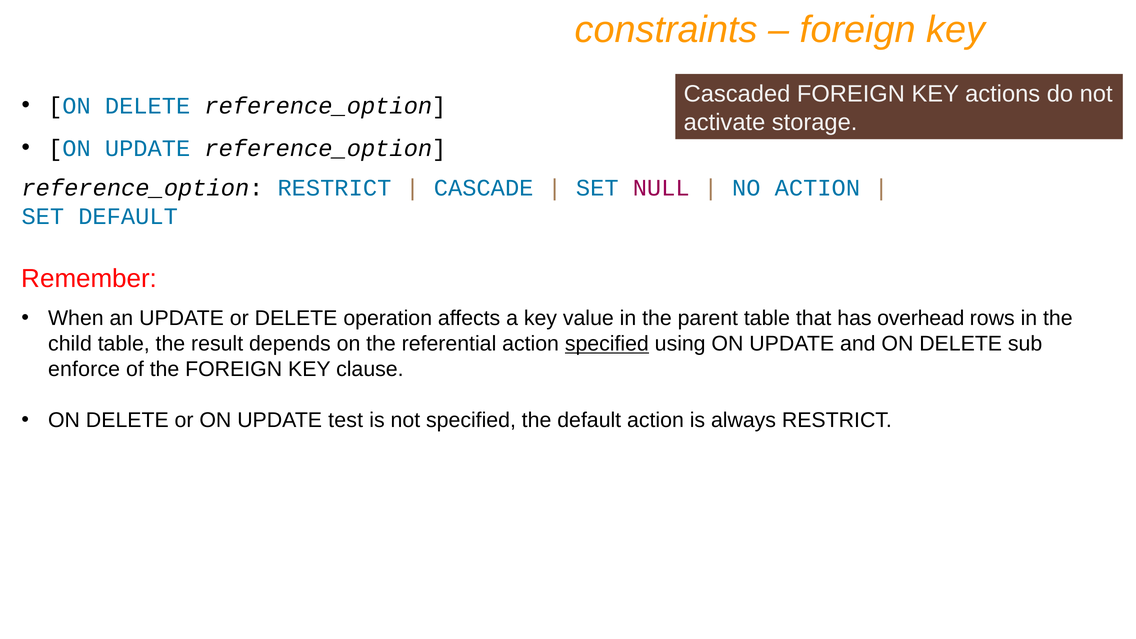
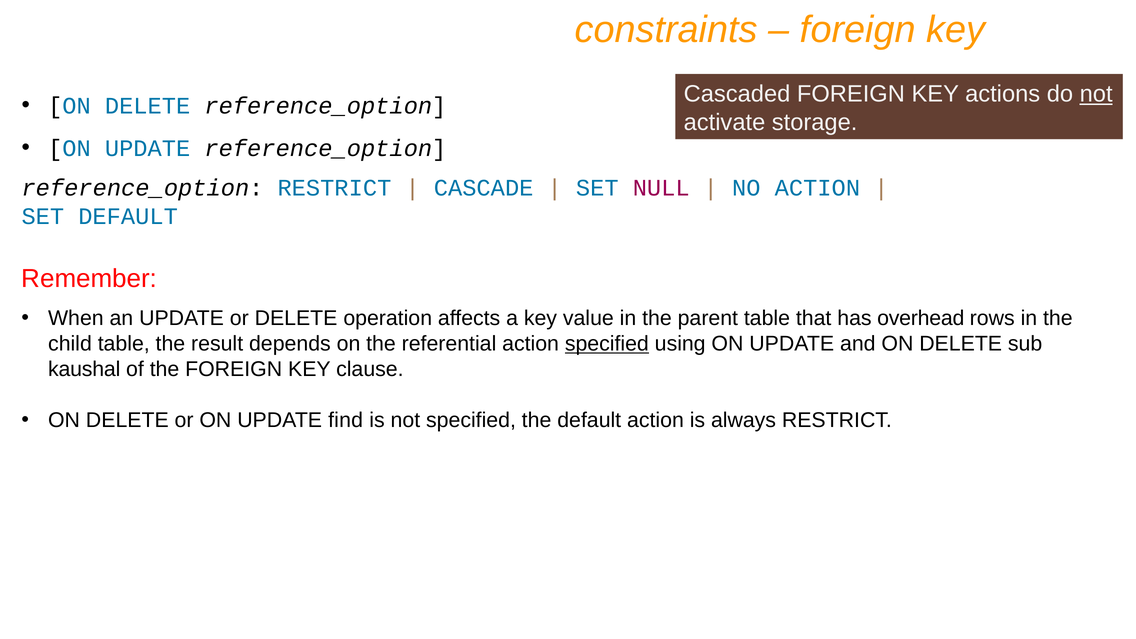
not at (1096, 94) underline: none -> present
enforce: enforce -> kaushal
test: test -> find
